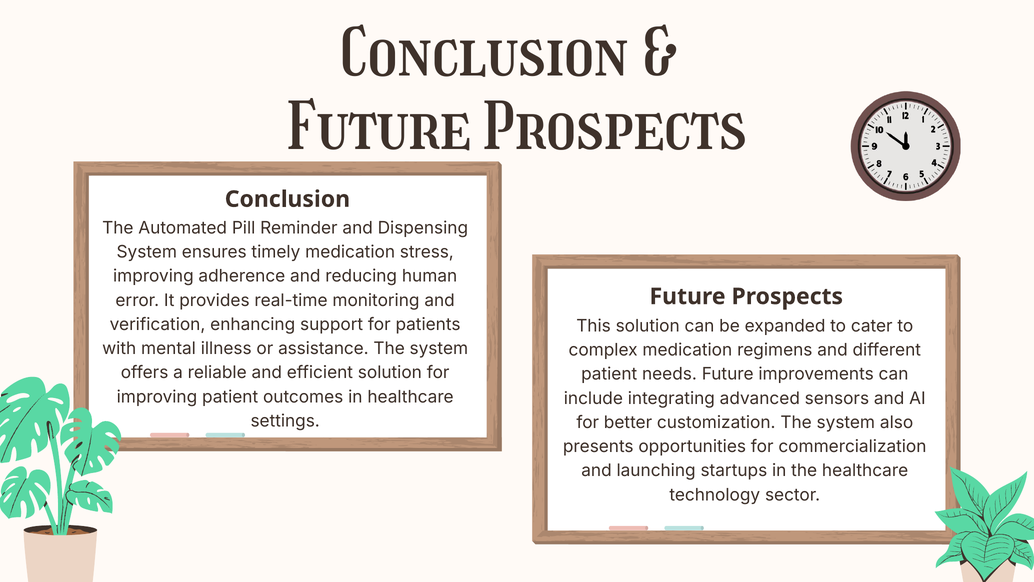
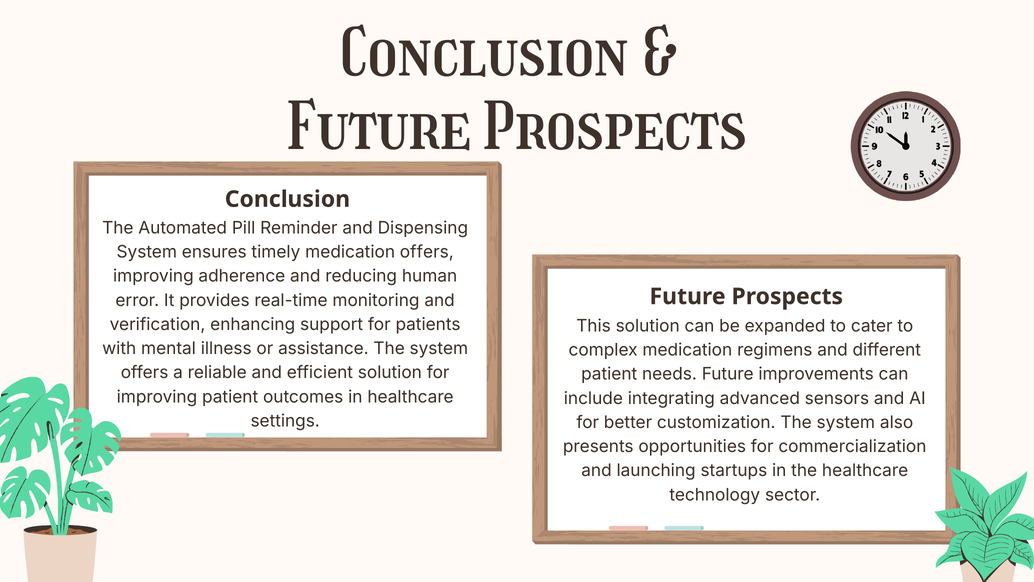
medication stress: stress -> offers
